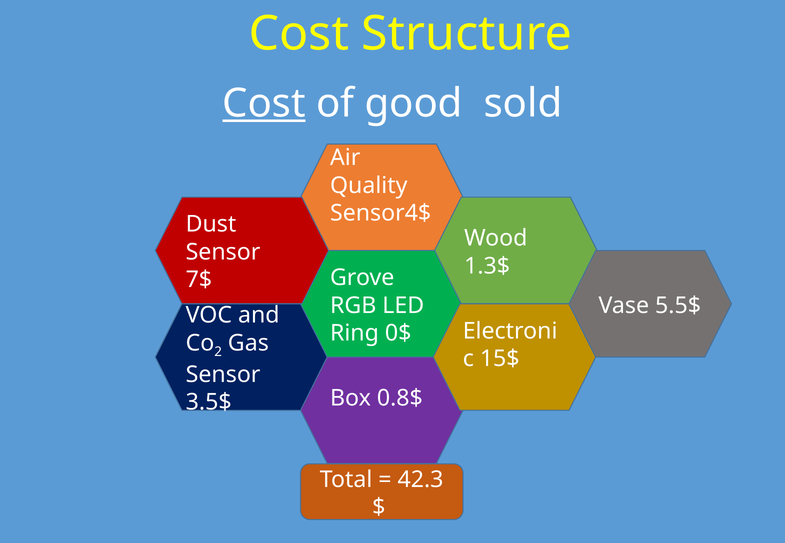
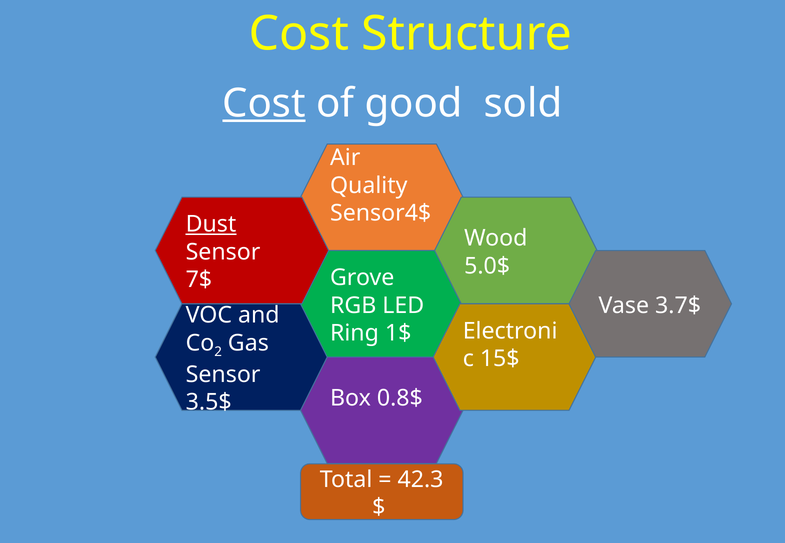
Dust underline: none -> present
1.3$: 1.3$ -> 5.0$
5.5$: 5.5$ -> 3.7$
0$: 0$ -> 1$
